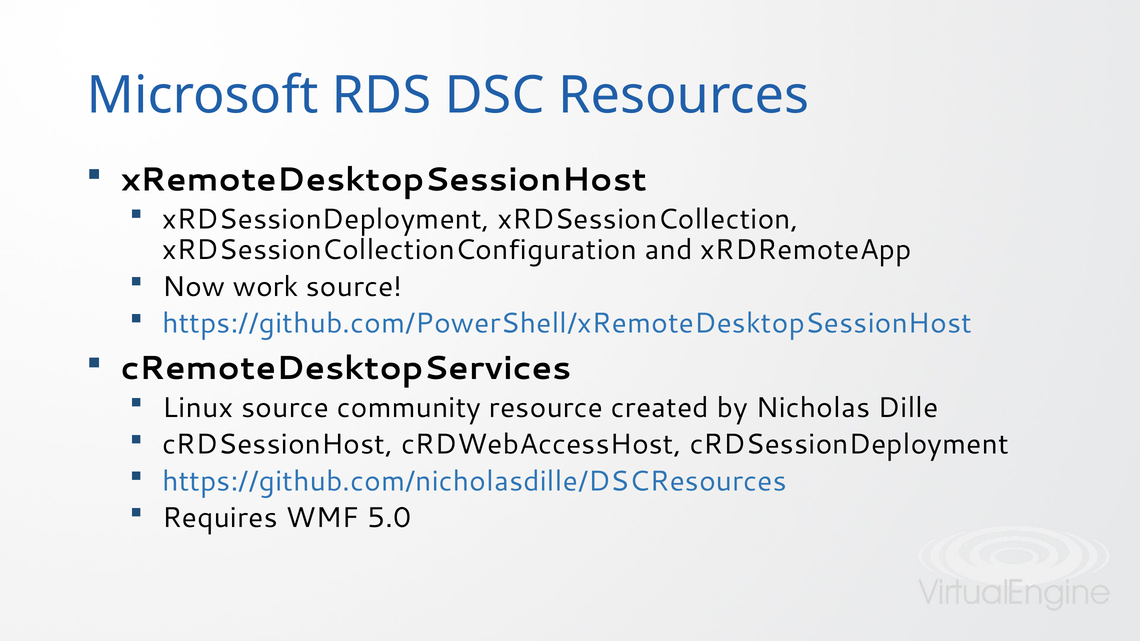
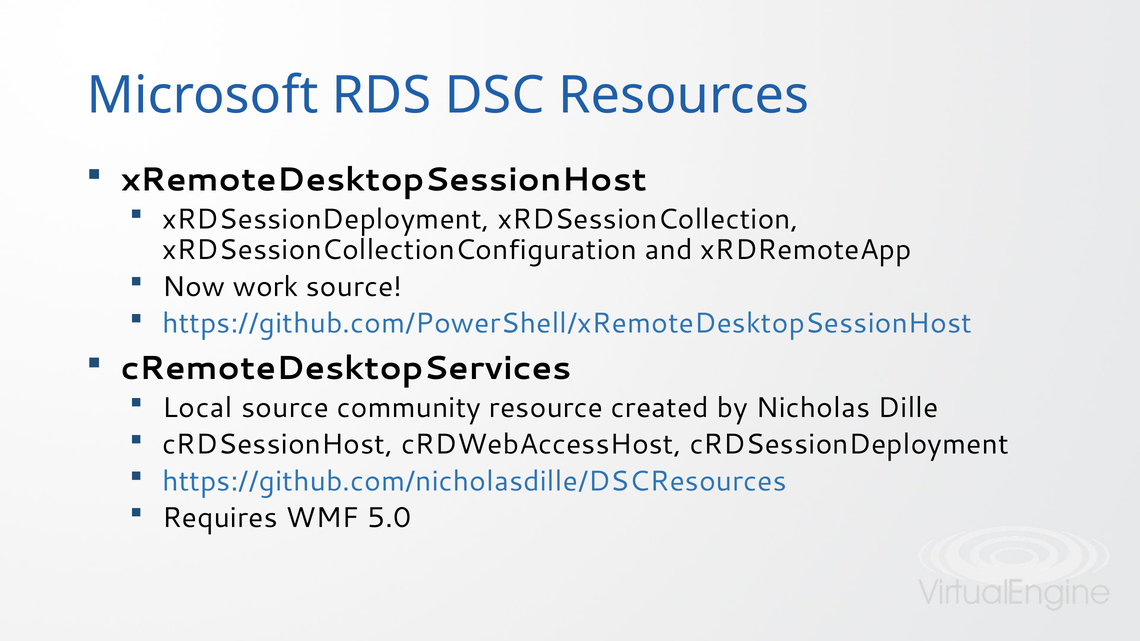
Linux: Linux -> Local
